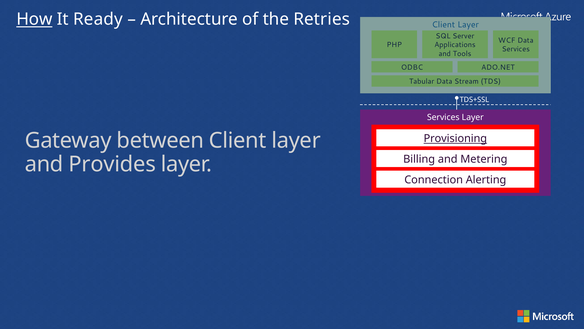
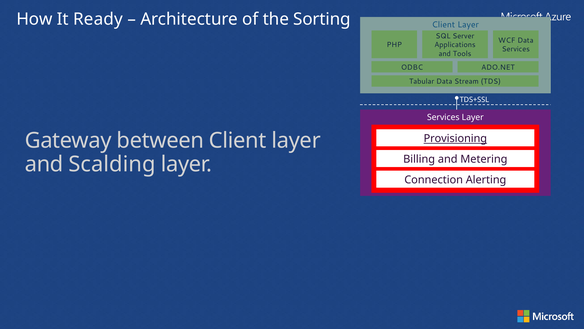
How underline: present -> none
Retries: Retries -> Sorting
Provides: Provides -> Scalding
